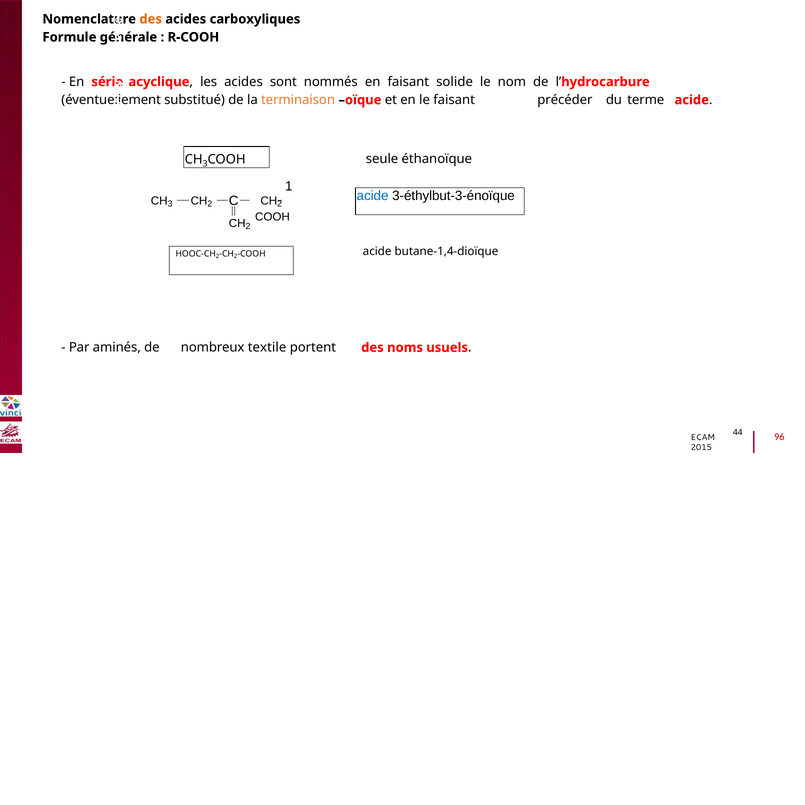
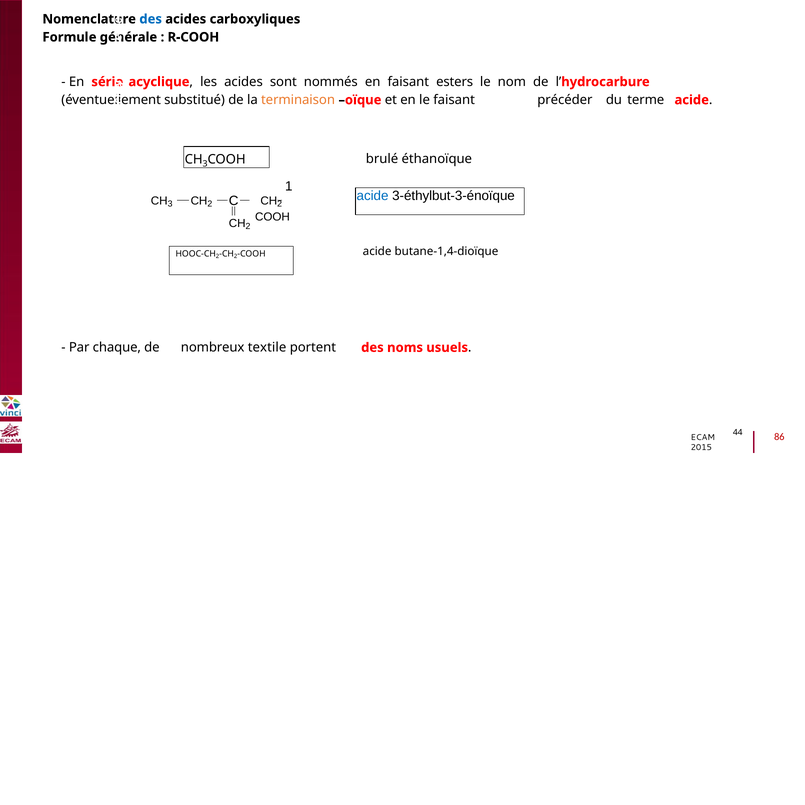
des at (151, 19) colour: orange -> blue
solide: solide -> esters
seule: seule -> brulé
aminés: aminés -> chaque
96: 96 -> 86
